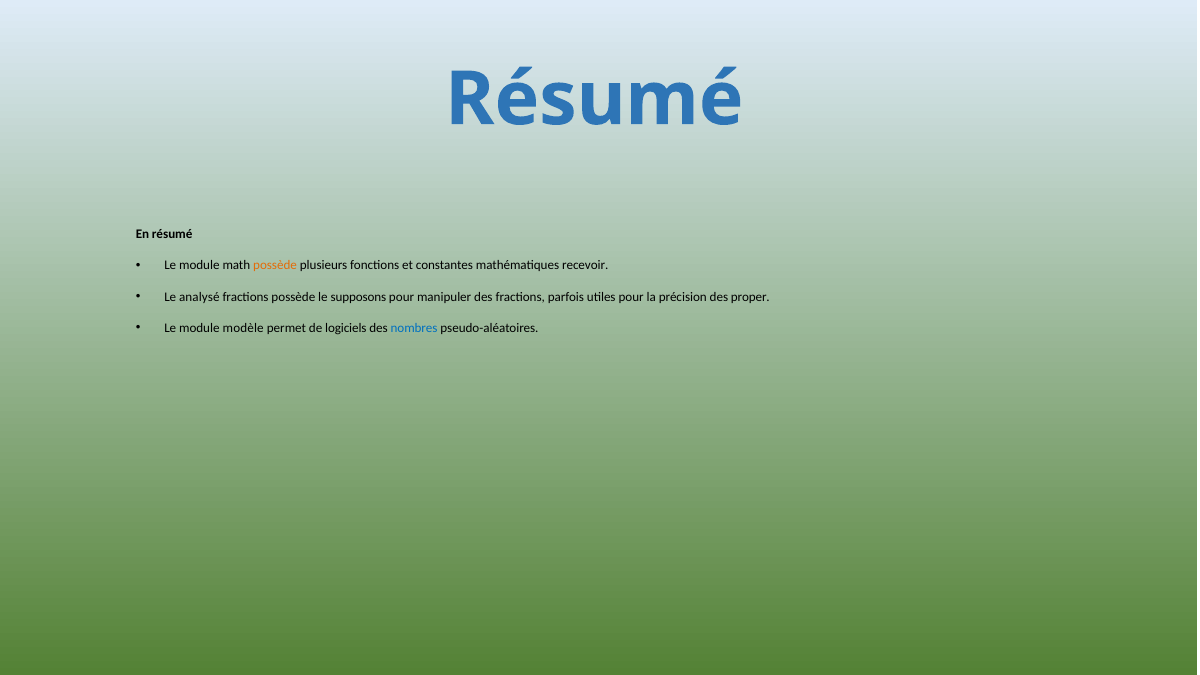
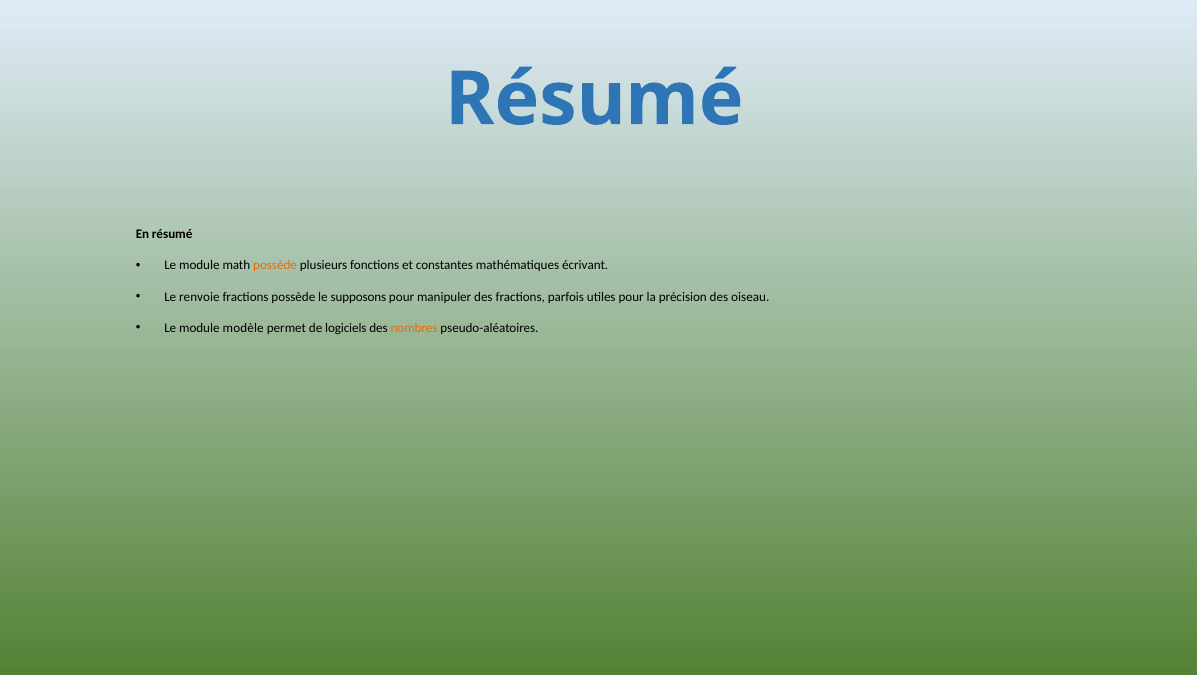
recevoir: recevoir -> écrivant
analysé: analysé -> renvoie
proper: proper -> oiseau
nombres colour: blue -> orange
